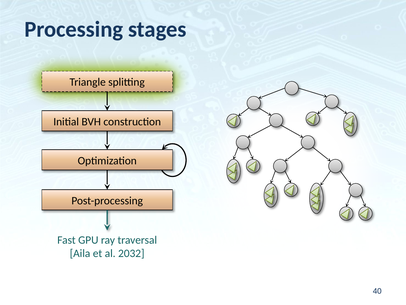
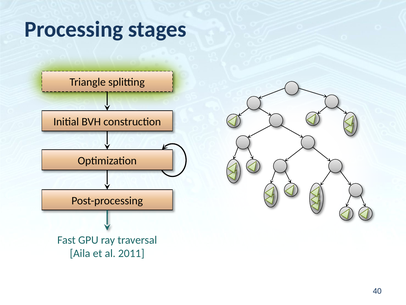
2032: 2032 -> 2011
